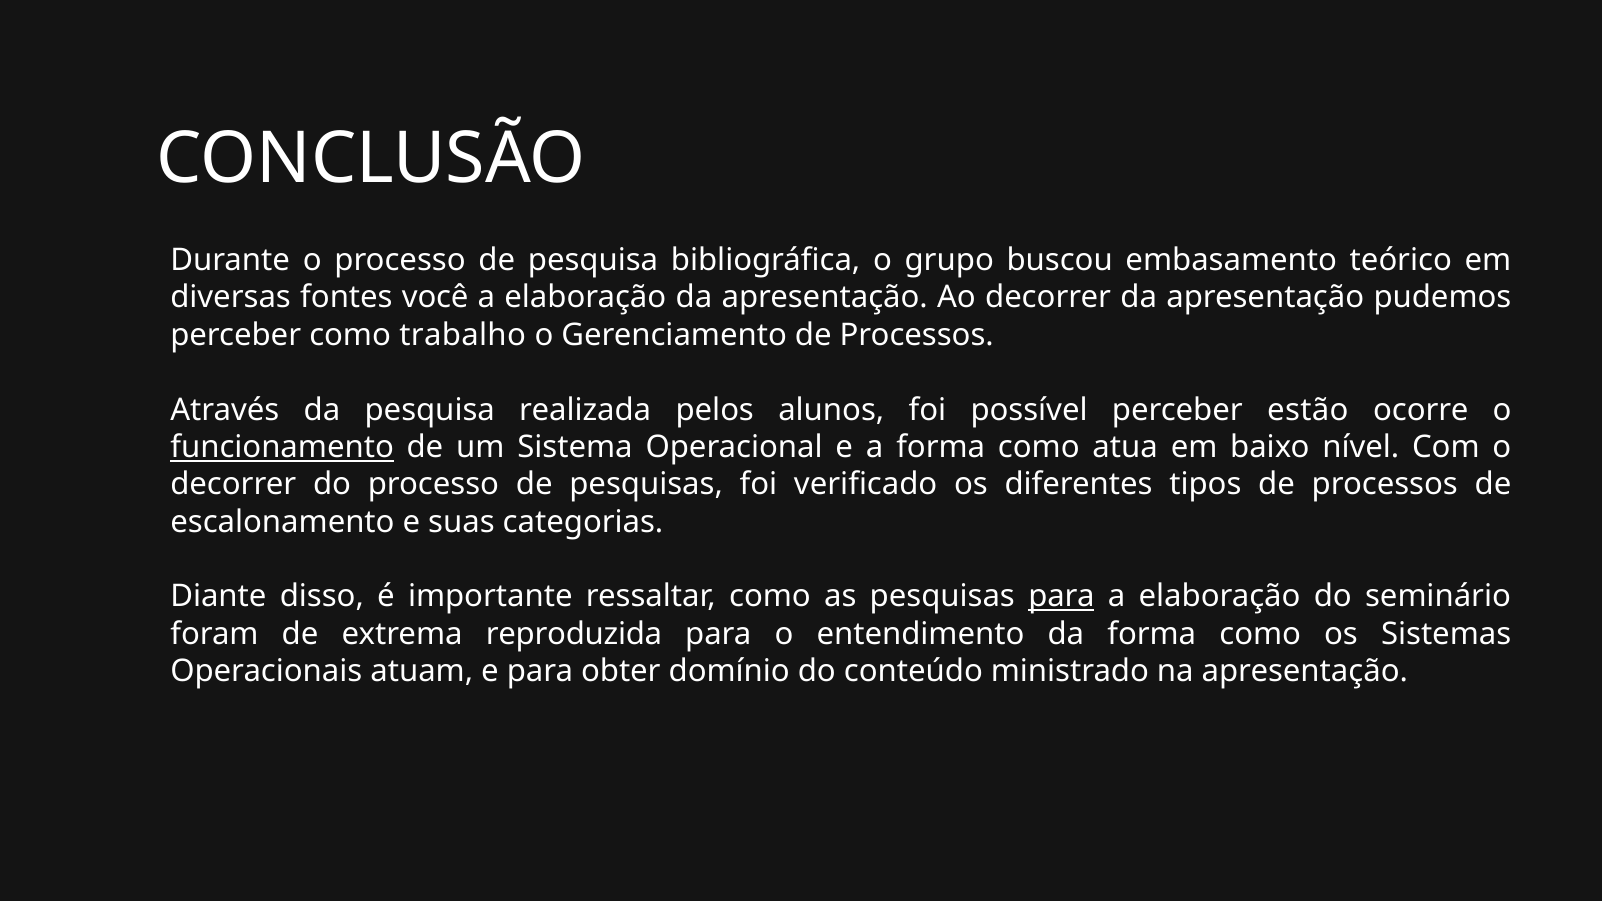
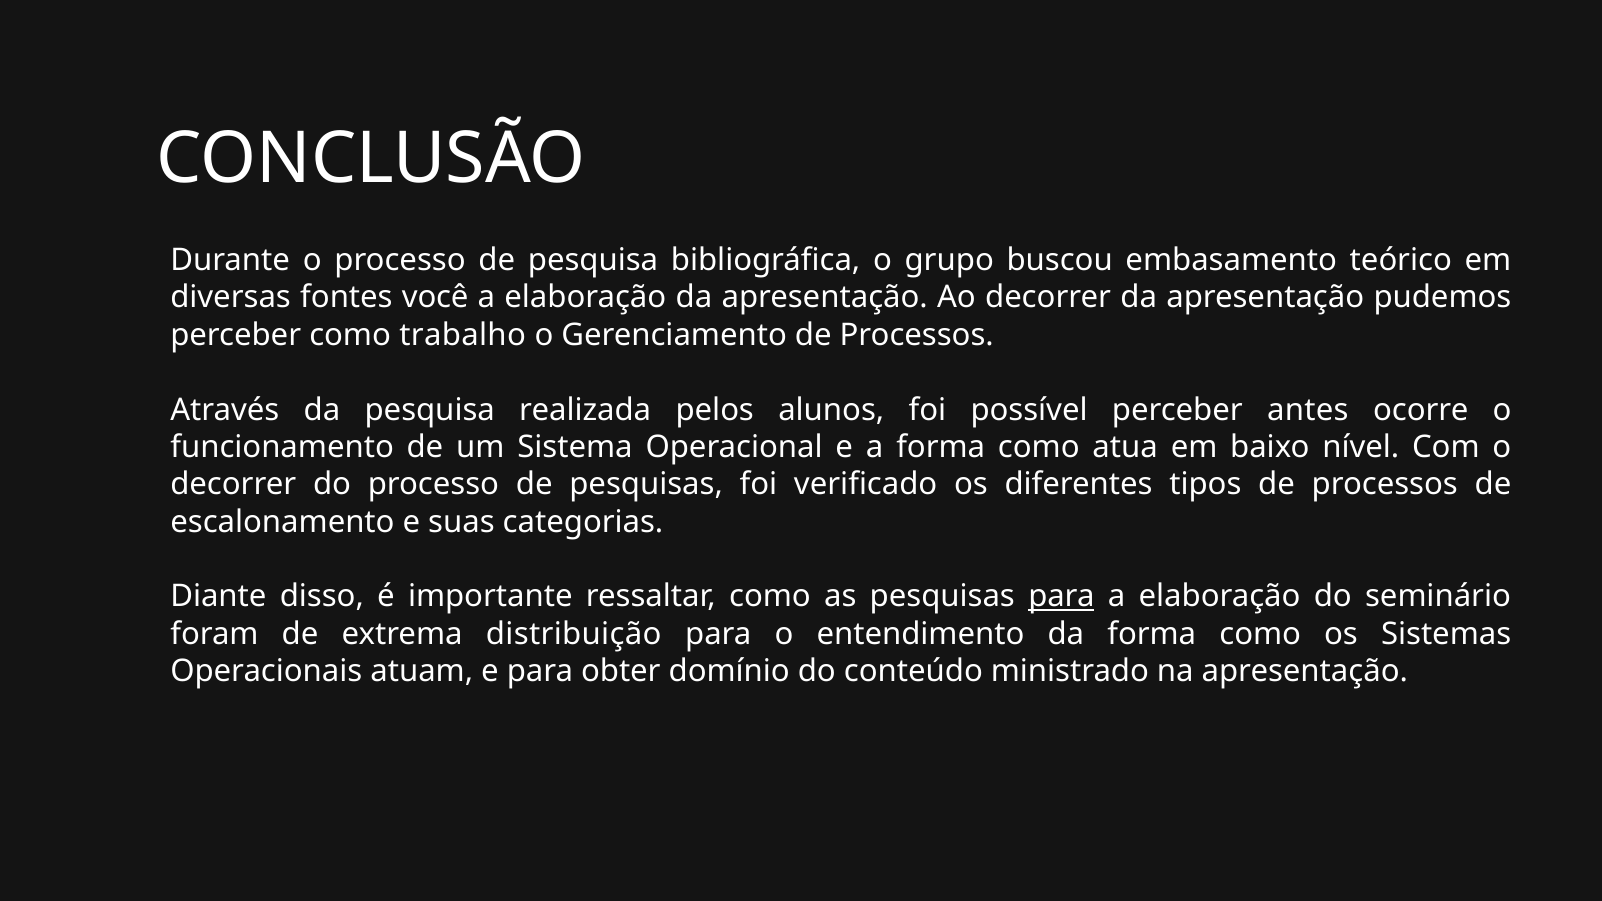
estão: estão -> antes
funcionamento underline: present -> none
reproduzida: reproduzida -> distribuição
